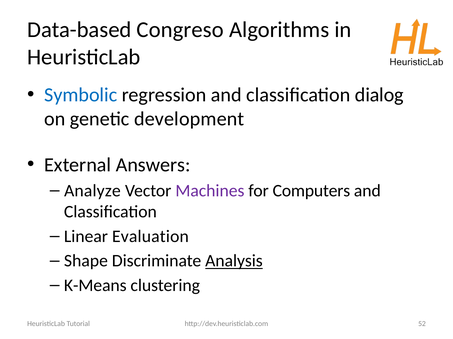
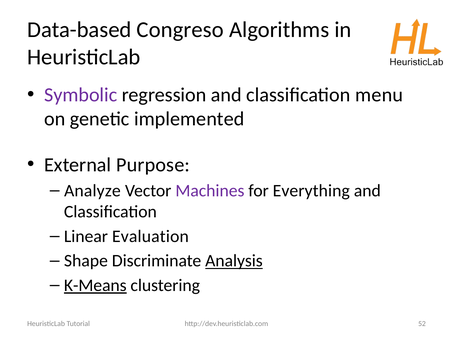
Symbolic colour: blue -> purple
dialog: dialog -> menu
development: development -> implemented
Answers: Answers -> Purpose
Computers: Computers -> Everything
K-Means underline: none -> present
